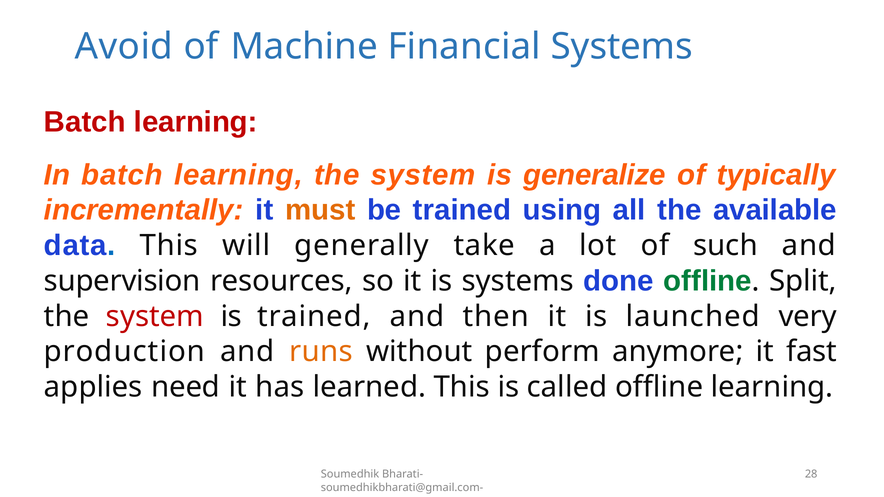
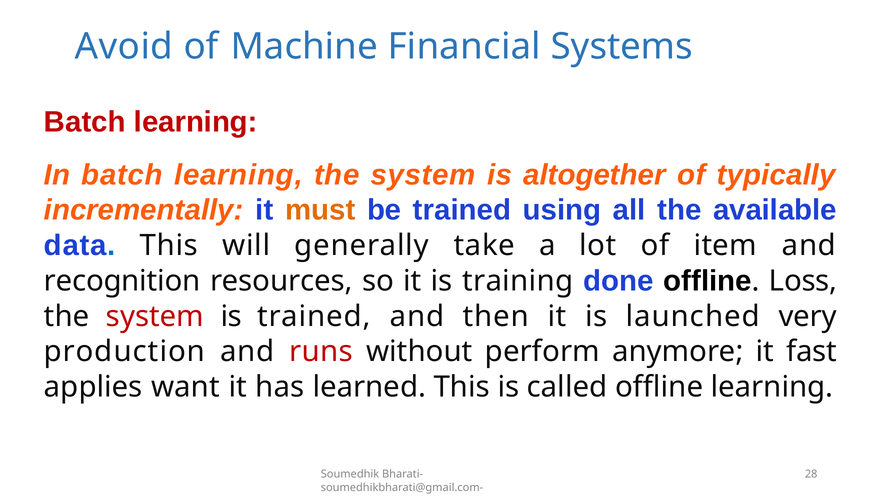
generalize: generalize -> altogether
such: such -> item
supervision: supervision -> recognition
is systems: systems -> training
offline at (708, 281) colour: green -> black
Split: Split -> Loss
runs colour: orange -> red
need: need -> want
